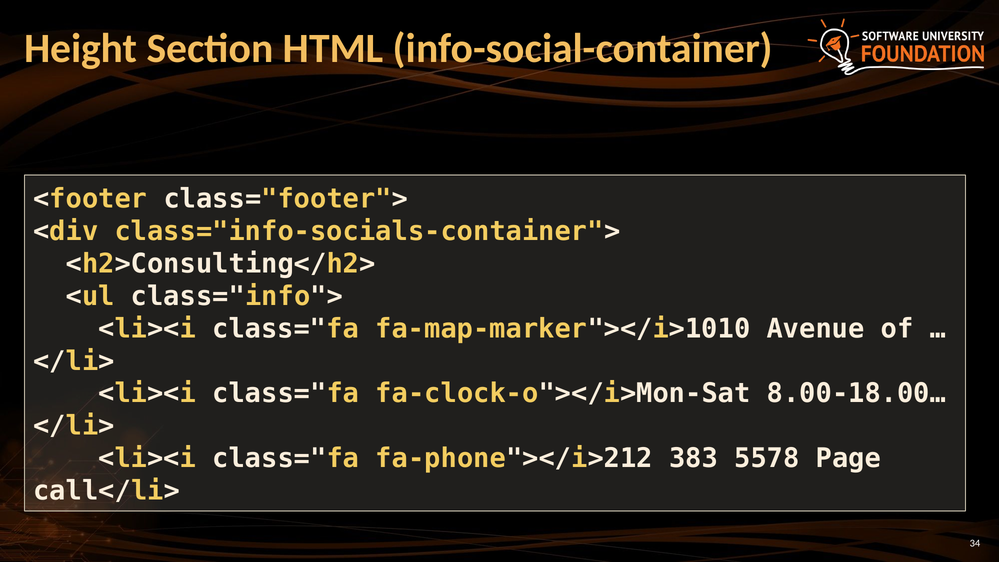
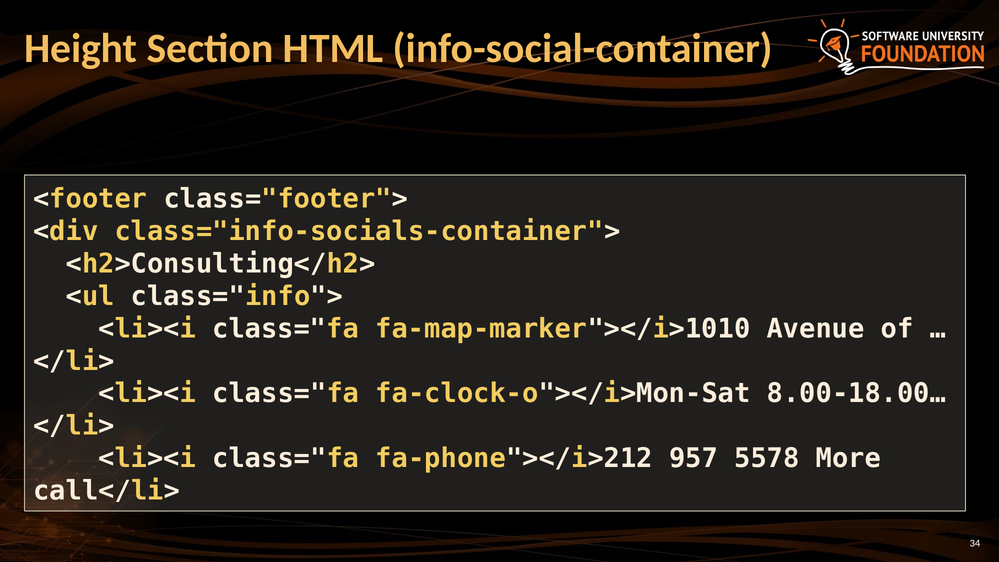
383: 383 -> 957
Page: Page -> More
